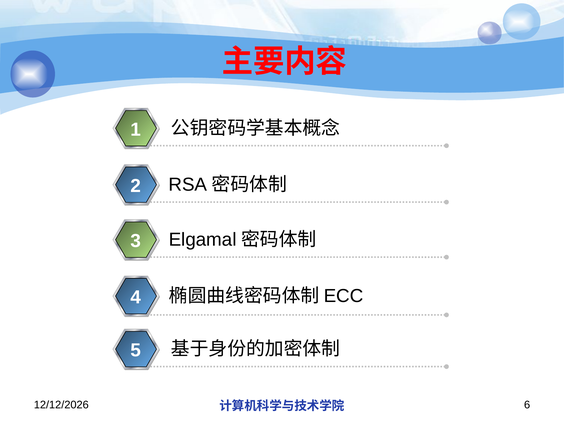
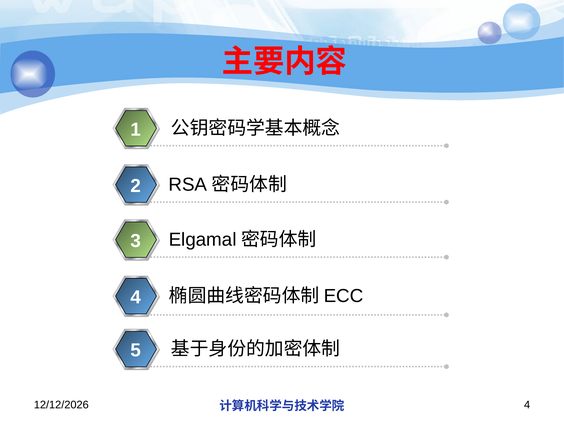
6 at (527, 405): 6 -> 4
